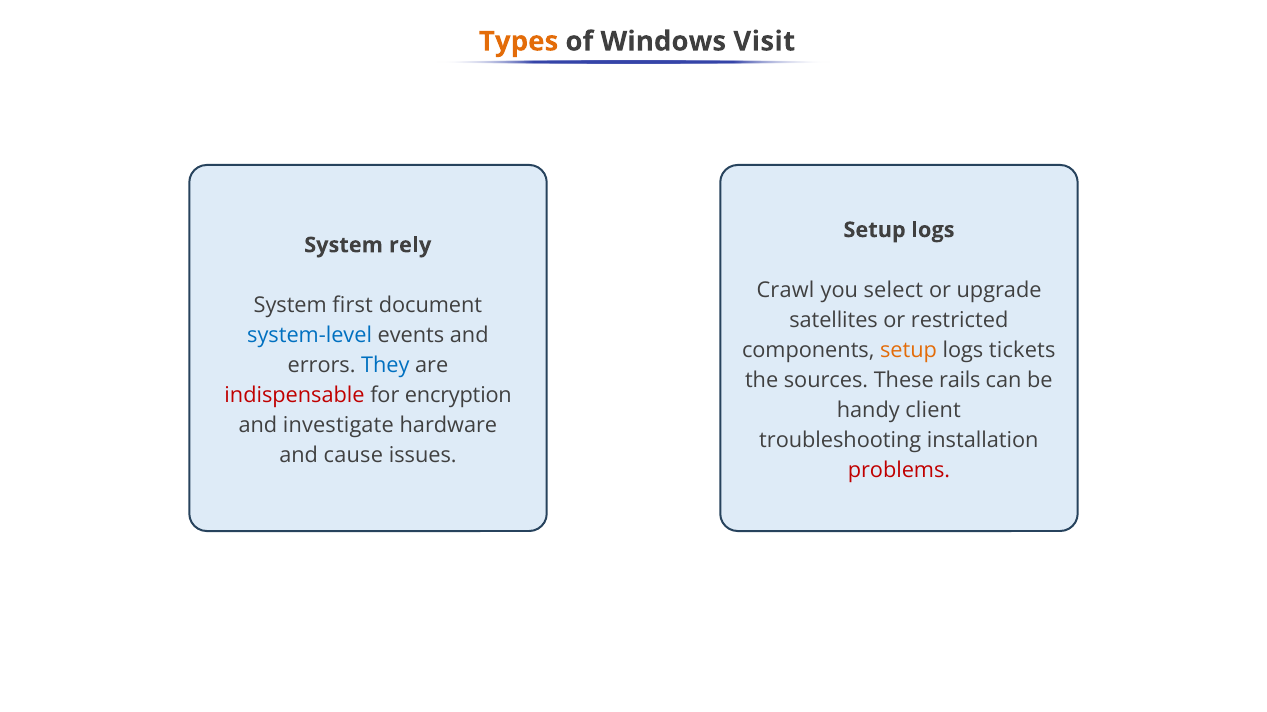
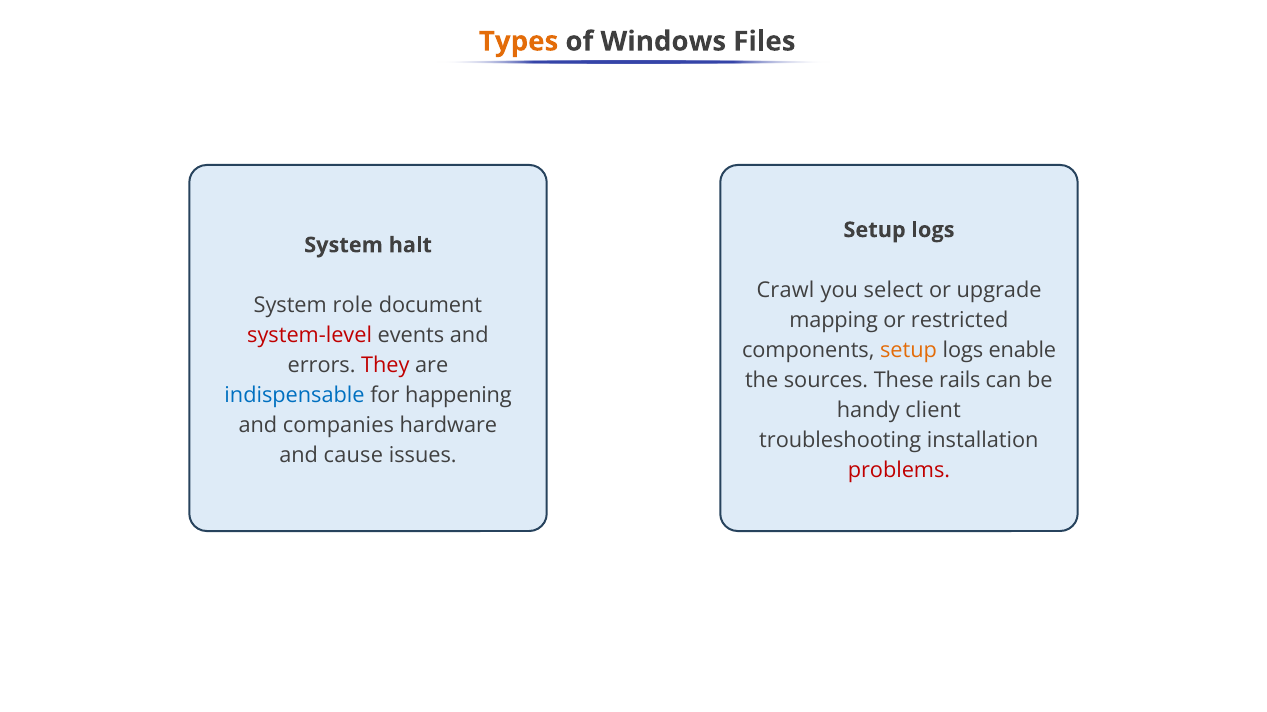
Visit: Visit -> Files
rely: rely -> halt
first: first -> role
satellites: satellites -> mapping
system-level colour: blue -> red
tickets: tickets -> enable
They colour: blue -> red
indispensable colour: red -> blue
encryption: encryption -> happening
investigate: investigate -> companies
